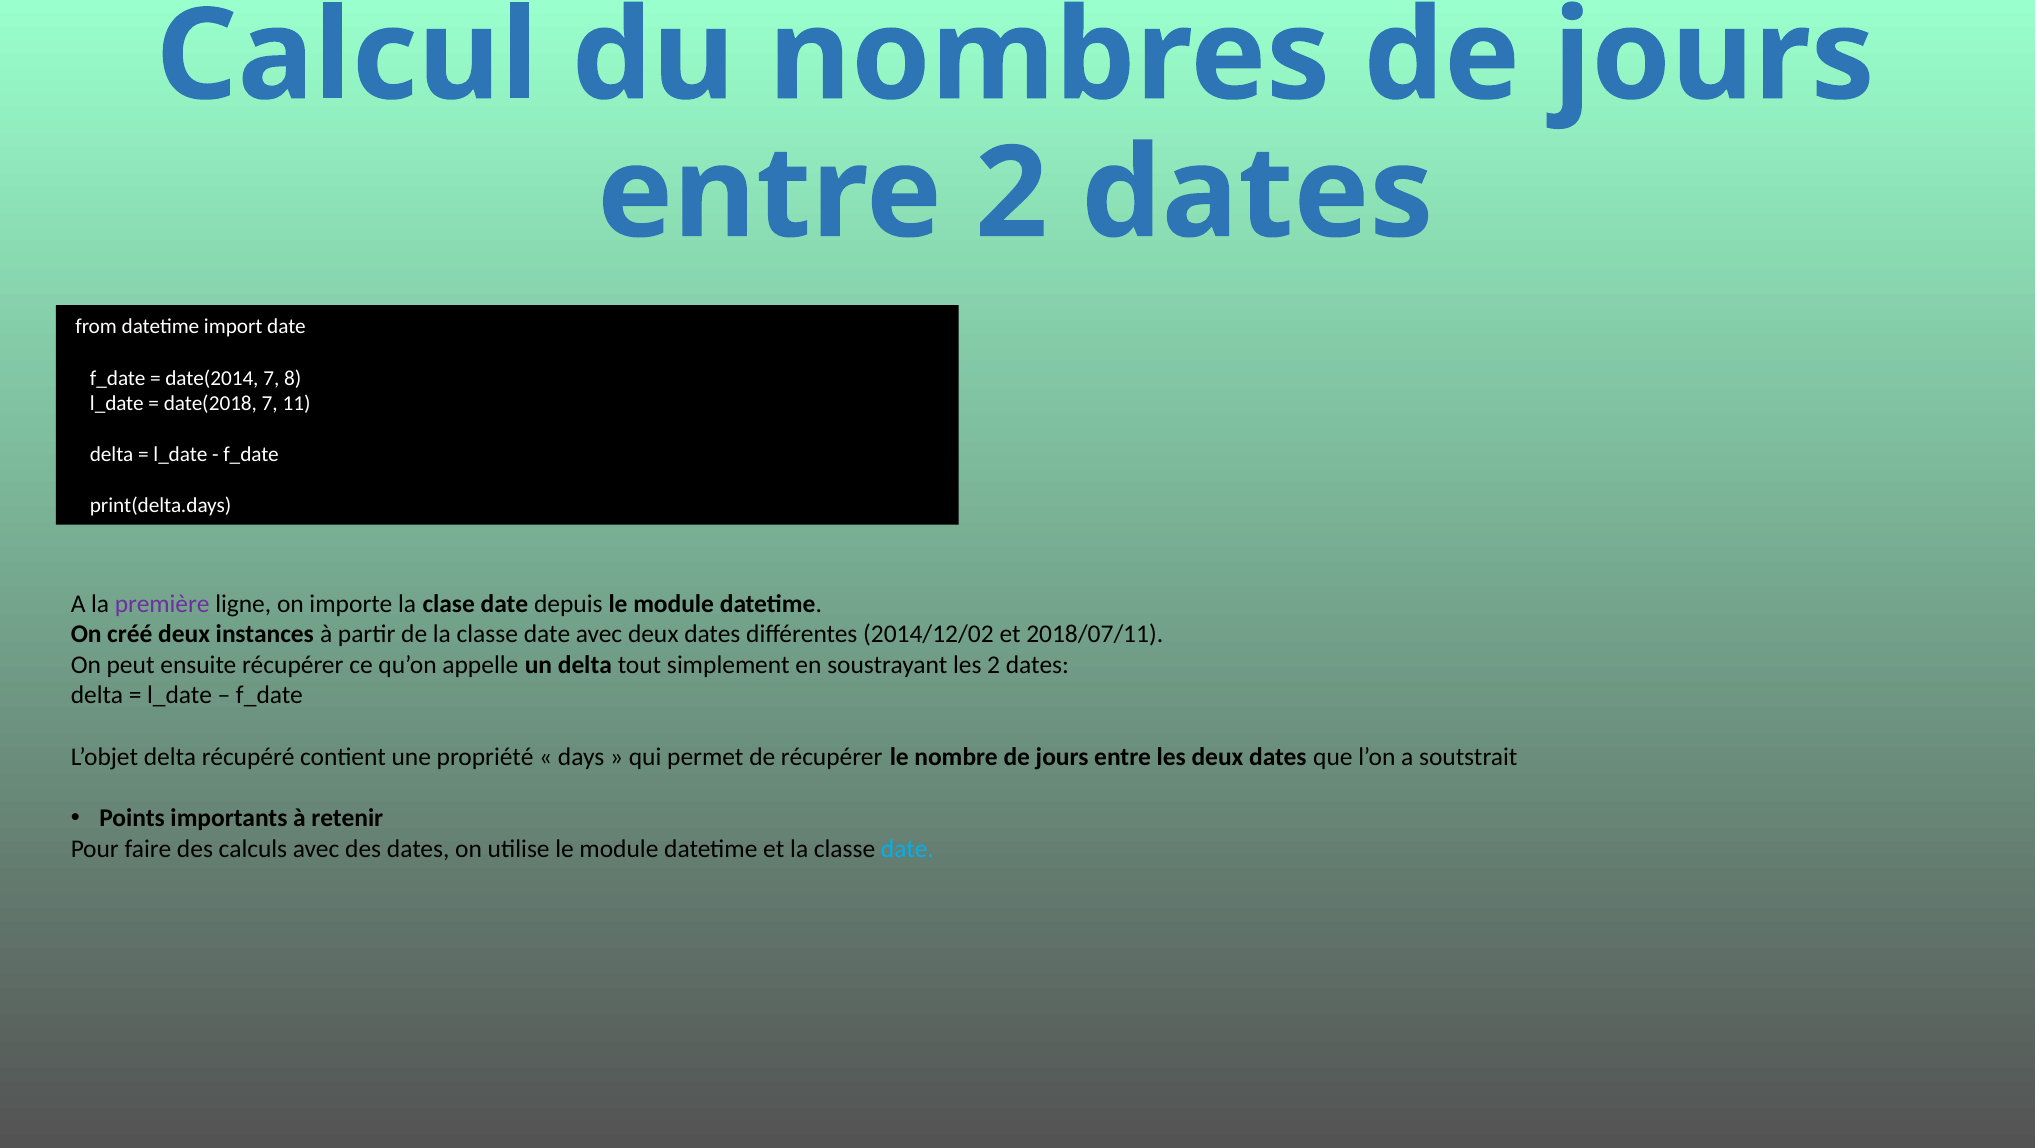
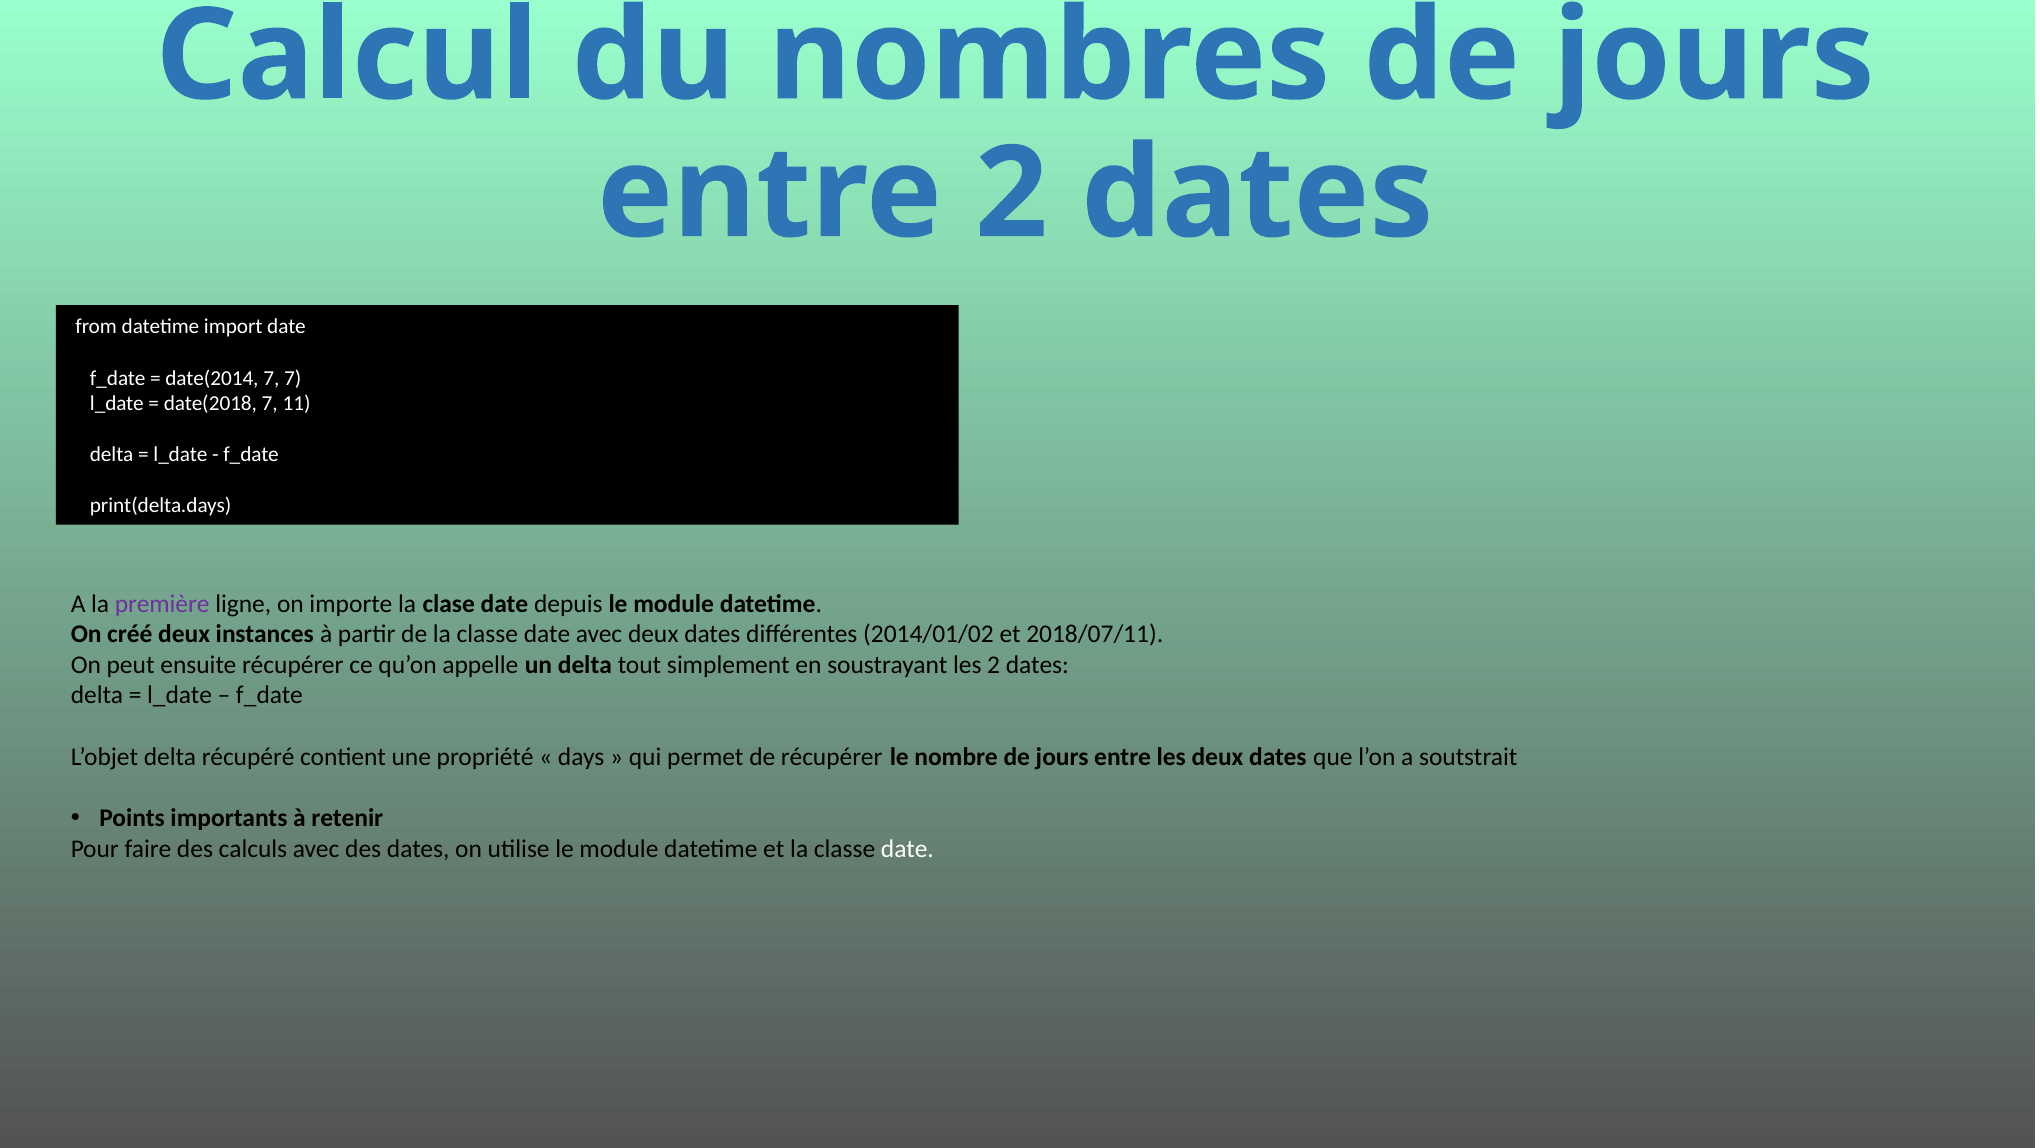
7 8: 8 -> 7
2014/12/02: 2014/12/02 -> 2014/01/02
date at (907, 848) colour: light blue -> white
